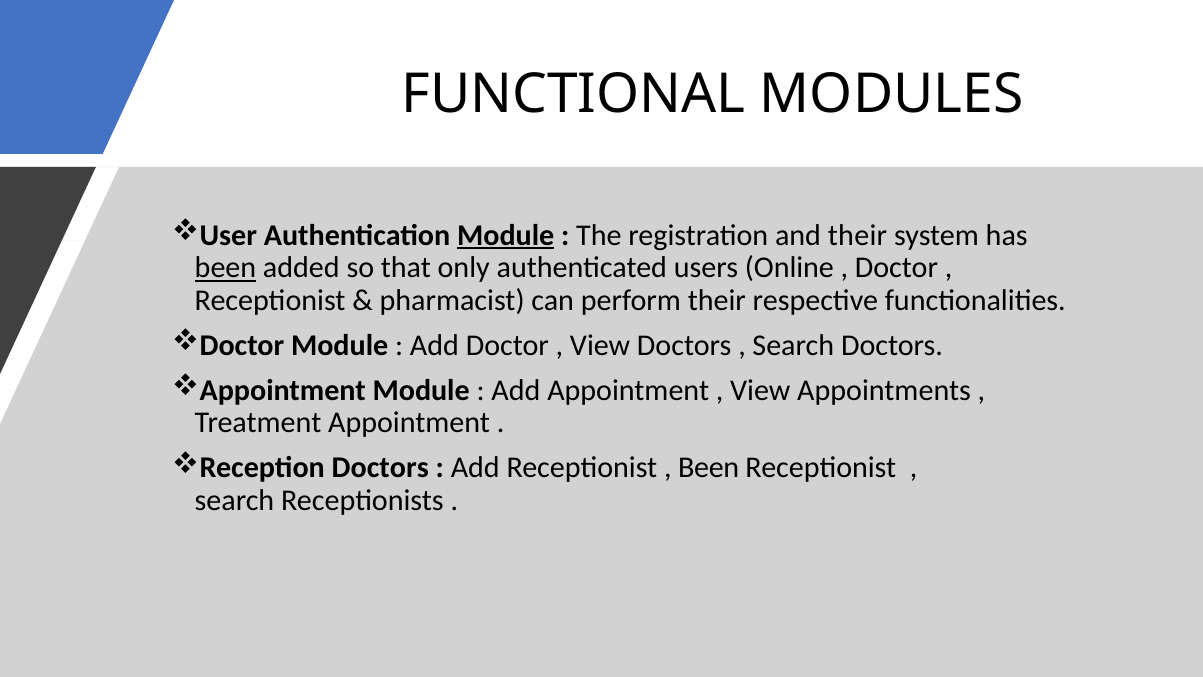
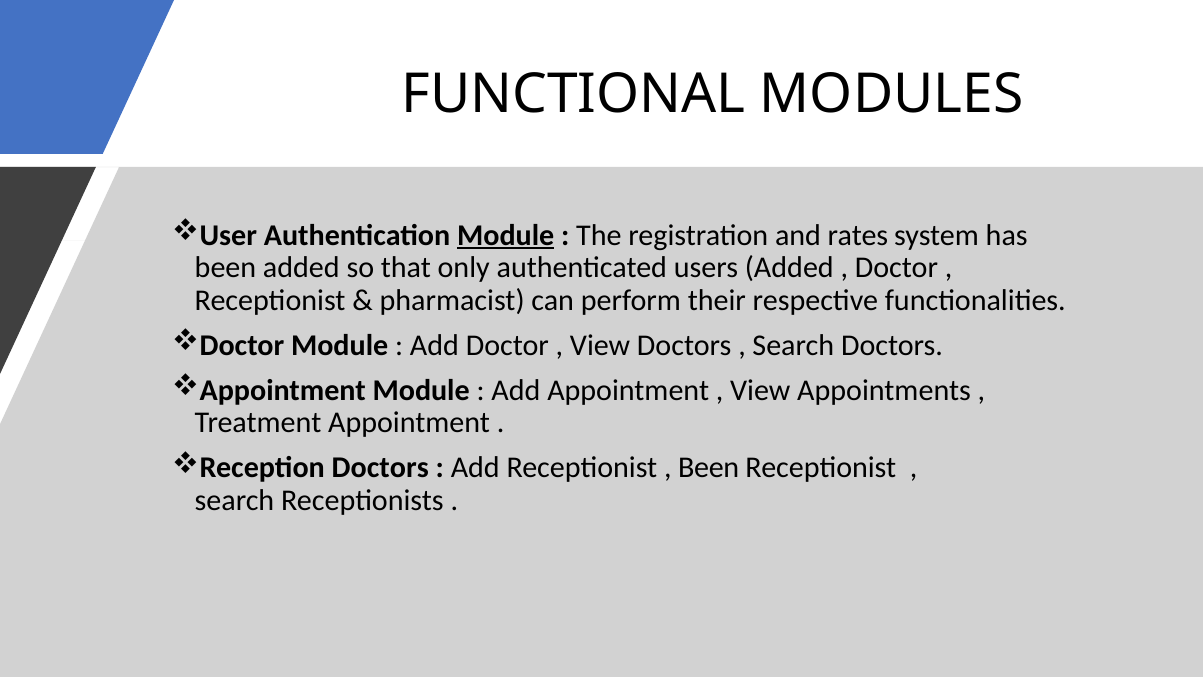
and their: their -> rates
been at (225, 268) underline: present -> none
users Online: Online -> Added
